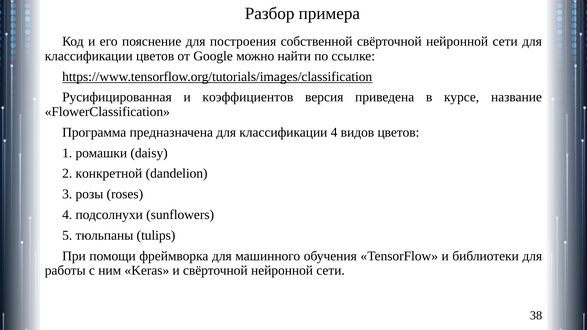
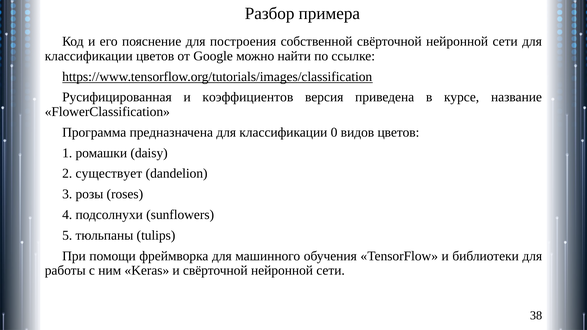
классификации 4: 4 -> 0
конкретной: конкретной -> существует
